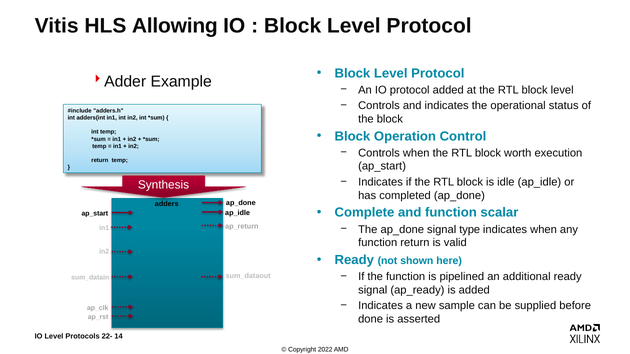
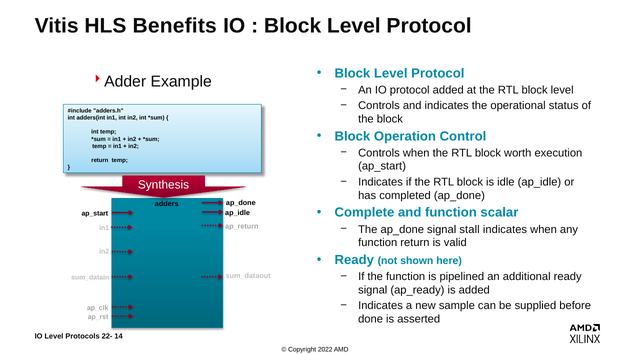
Allowing: Allowing -> Benefits
type: type -> stall
